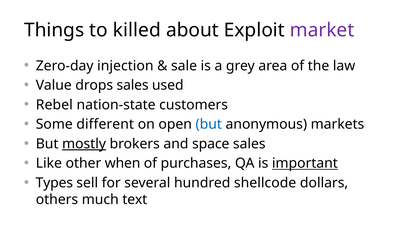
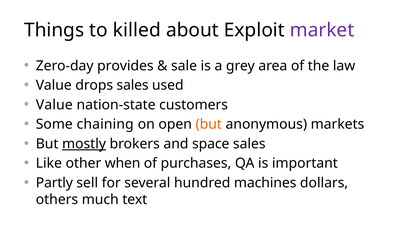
injection: injection -> provides
Rebel at (54, 105): Rebel -> Value
different: different -> chaining
but at (209, 124) colour: blue -> orange
important underline: present -> none
Types: Types -> Partly
shellcode: shellcode -> machines
